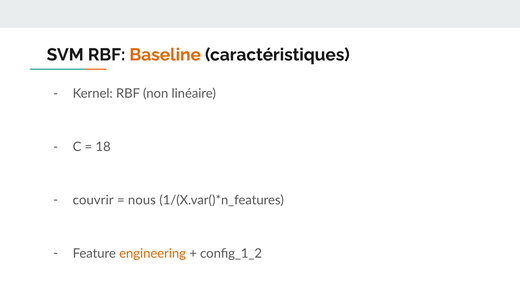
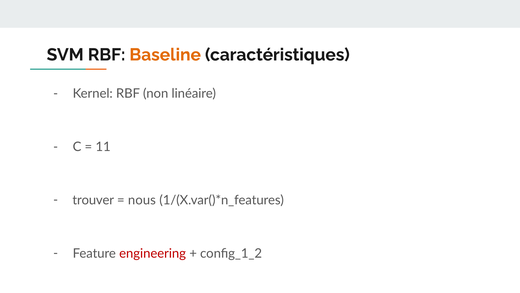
18: 18 -> 11
couvrir: couvrir -> trouver
engineering colour: orange -> red
